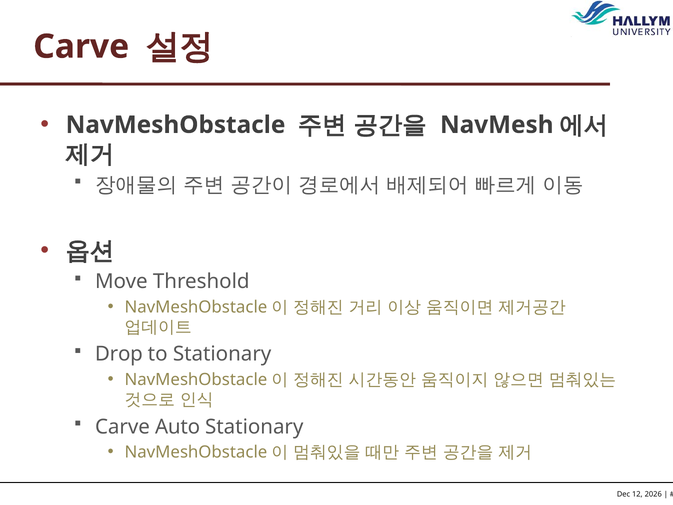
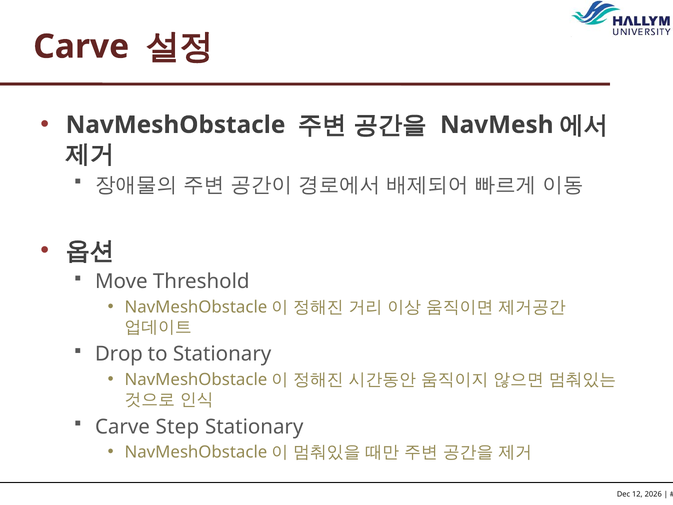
Auto: Auto -> Step
